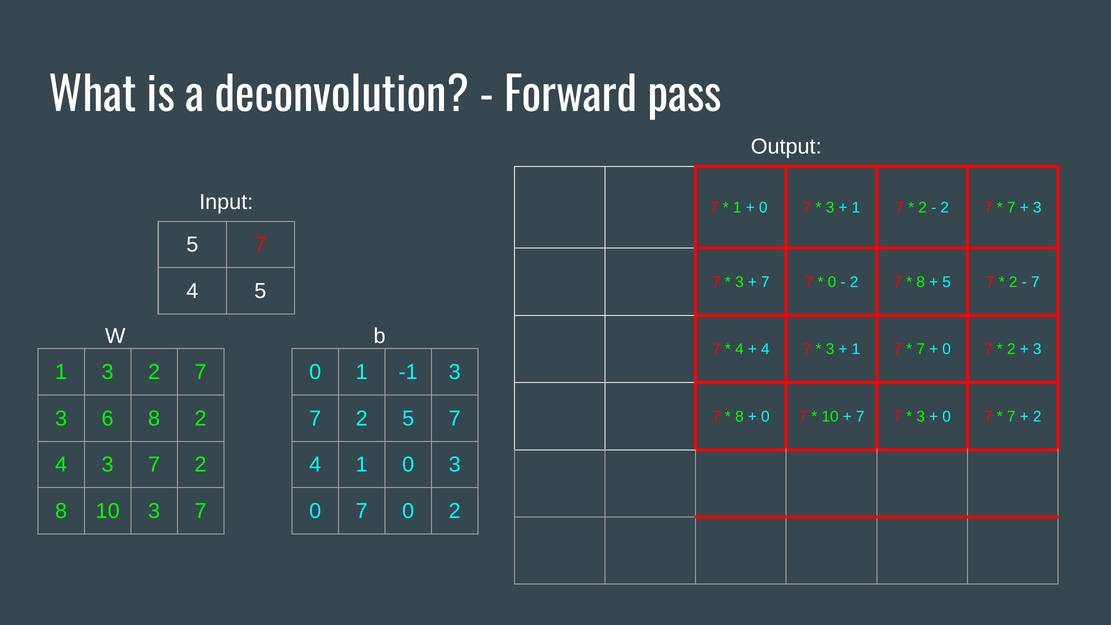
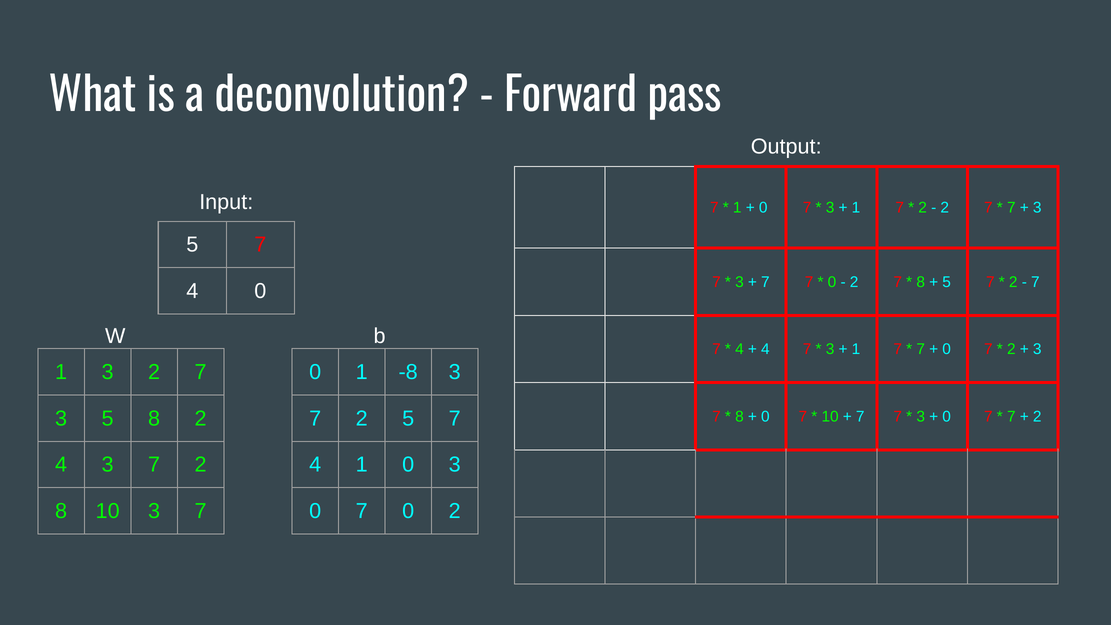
4 5: 5 -> 0
-1: -1 -> -8
3 6: 6 -> 5
